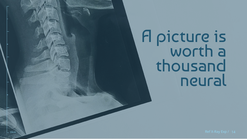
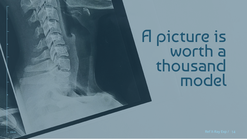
neural: neural -> model
